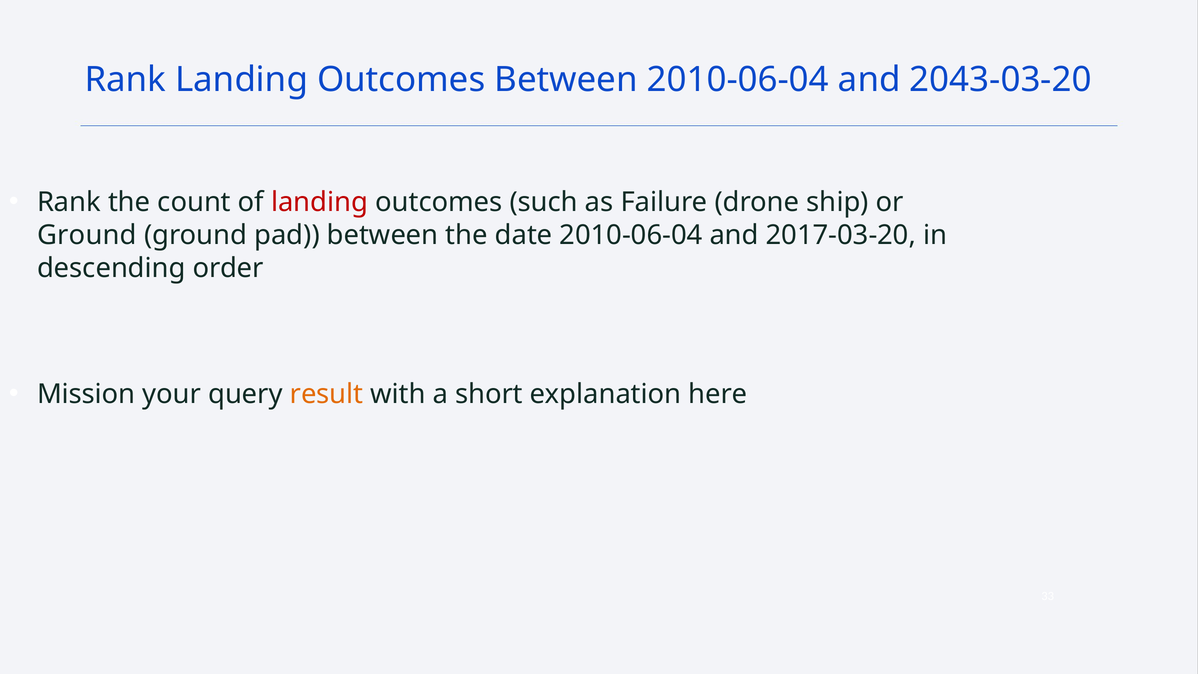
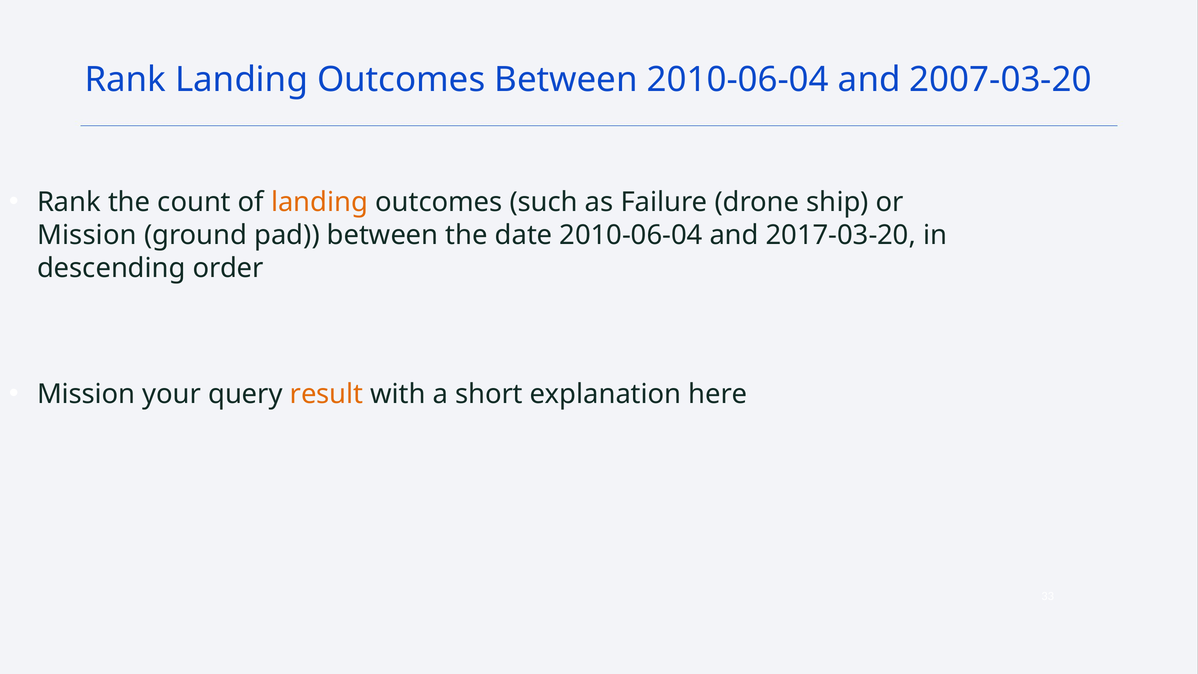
2043-03-20: 2043-03-20 -> 2007-03-20
landing at (320, 202) colour: red -> orange
Ground at (87, 235): Ground -> Mission
